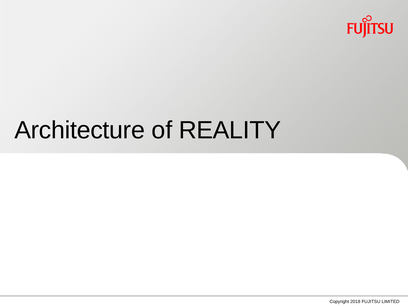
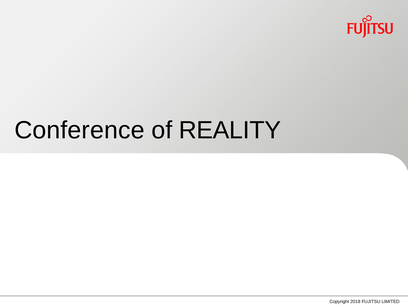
Architecture: Architecture -> Conference
